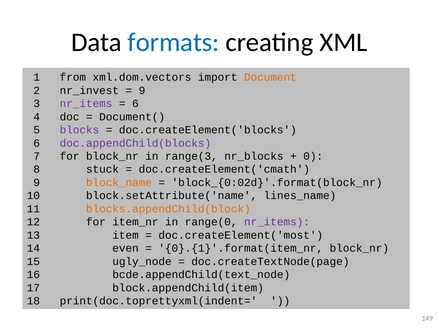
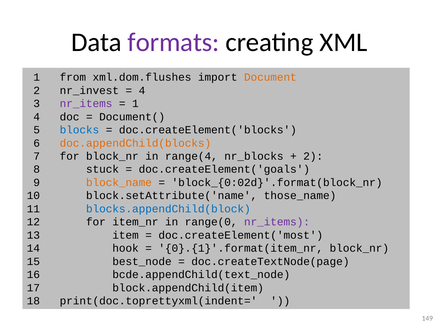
formats colour: blue -> purple
xml.dom.vectors: xml.dom.vectors -> xml.dom.flushes
9 at (142, 90): 9 -> 4
6 at (135, 104): 6 -> 1
blocks colour: purple -> blue
doc.appendChild(blocks colour: purple -> orange
range(3: range(3 -> range(4
0 at (313, 156): 0 -> 2
doc.createElement('cmath: doc.createElement('cmath -> doc.createElement('goals
lines_name: lines_name -> those_name
blocks.appendChild(block colour: orange -> blue
even: even -> hook
ugly_node: ugly_node -> best_node
